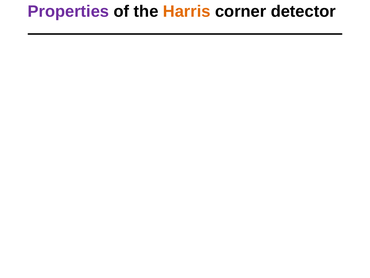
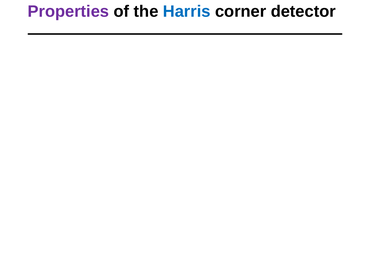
Harris colour: orange -> blue
